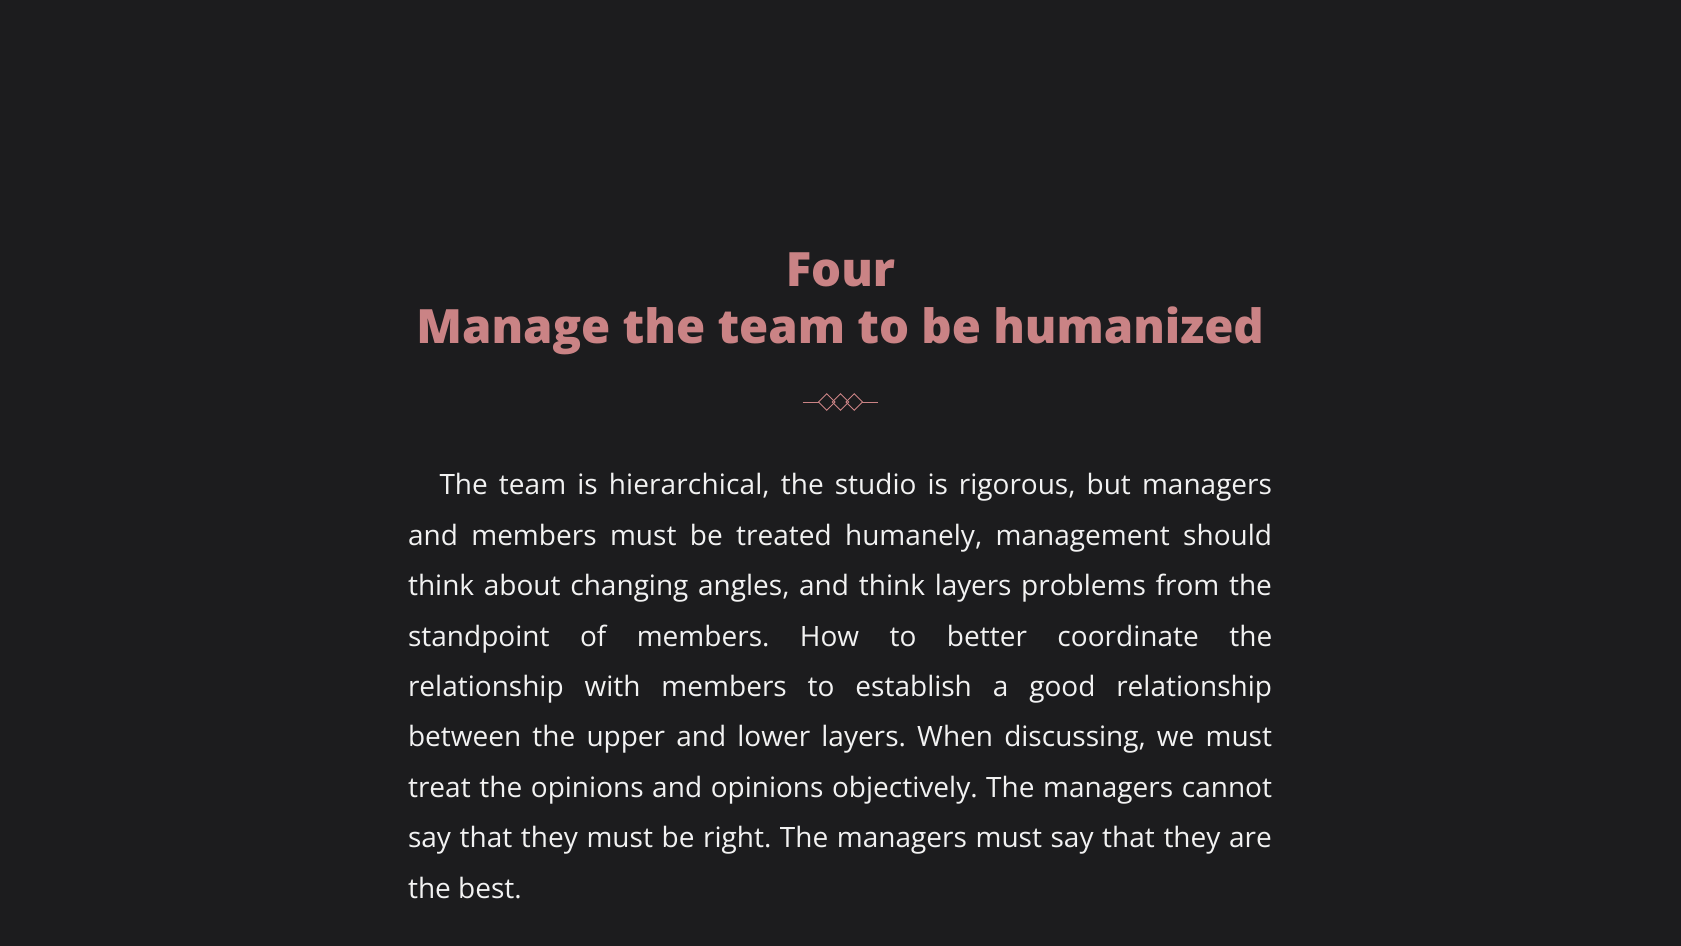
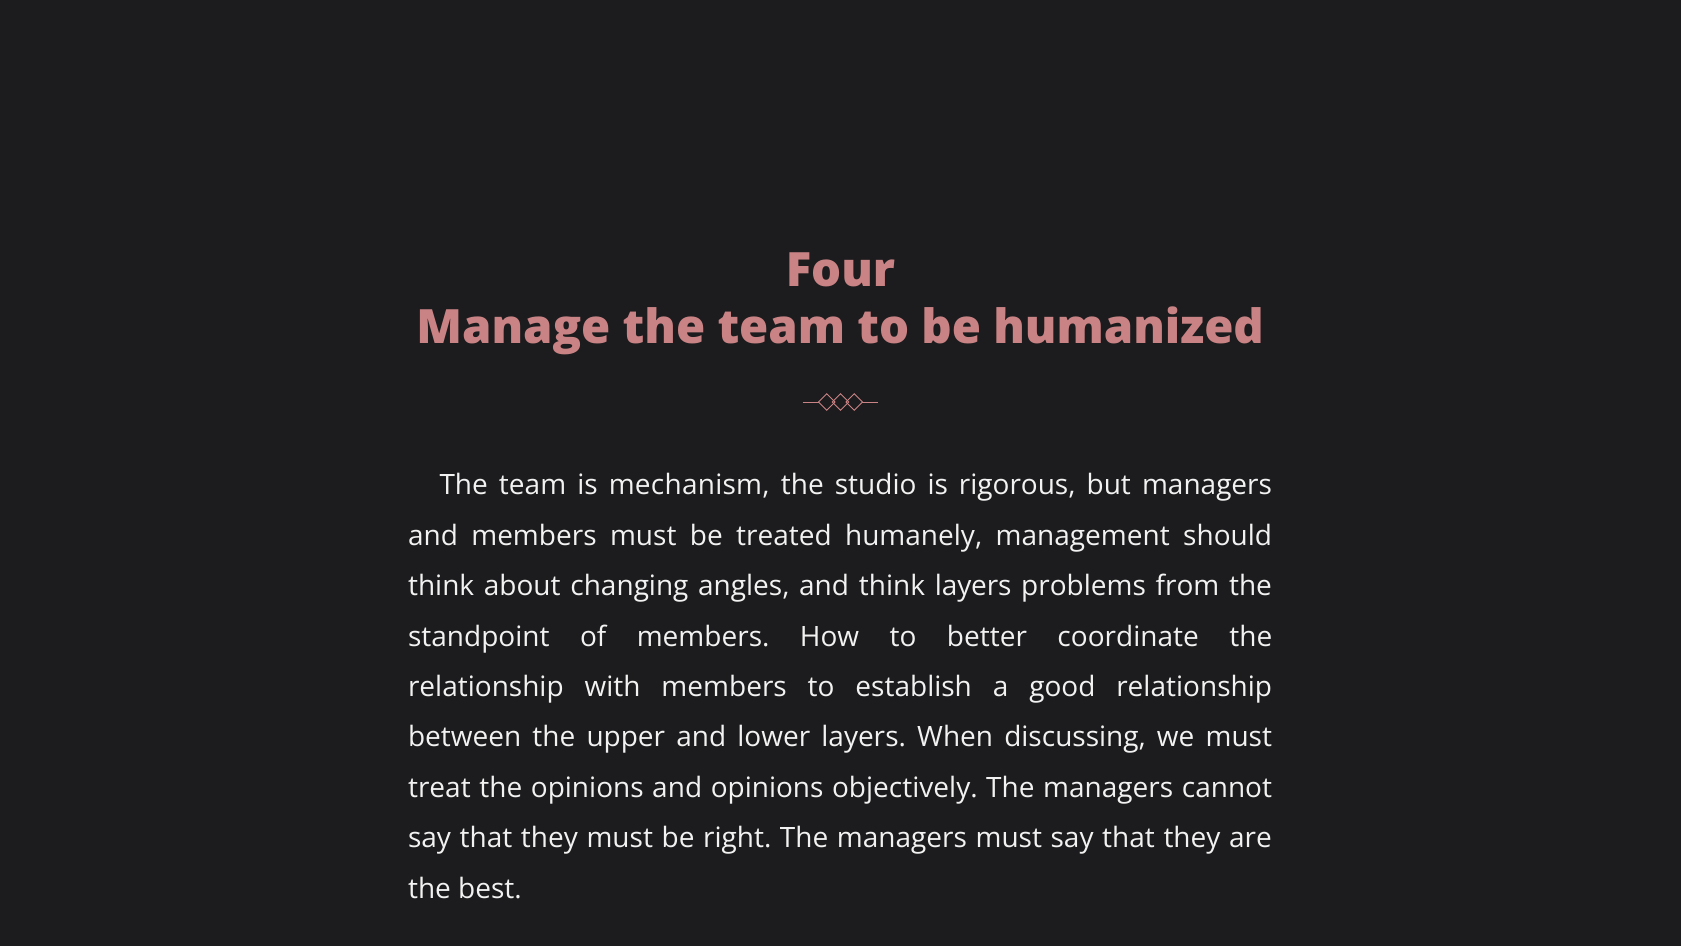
hierarchical: hierarchical -> mechanism
